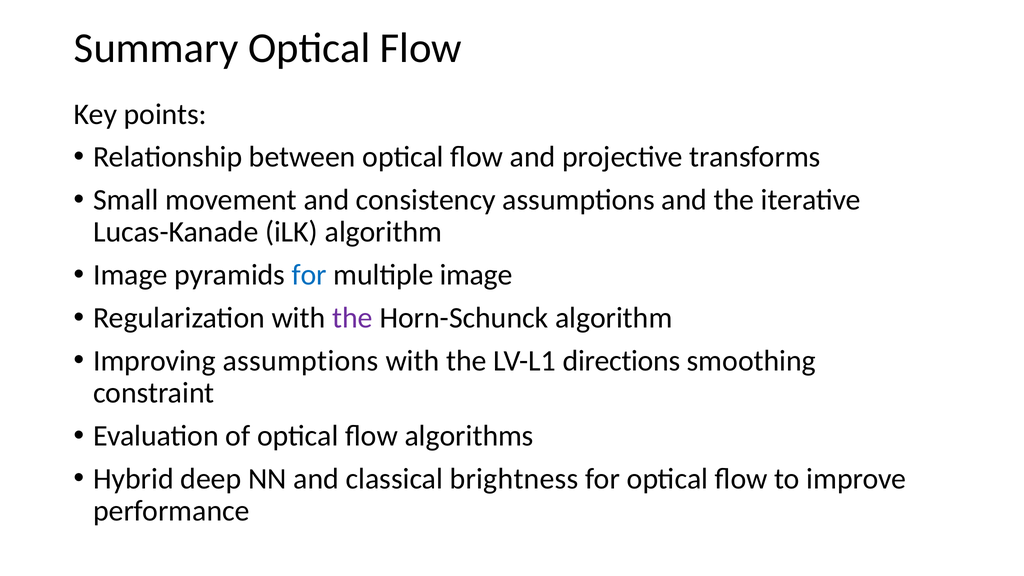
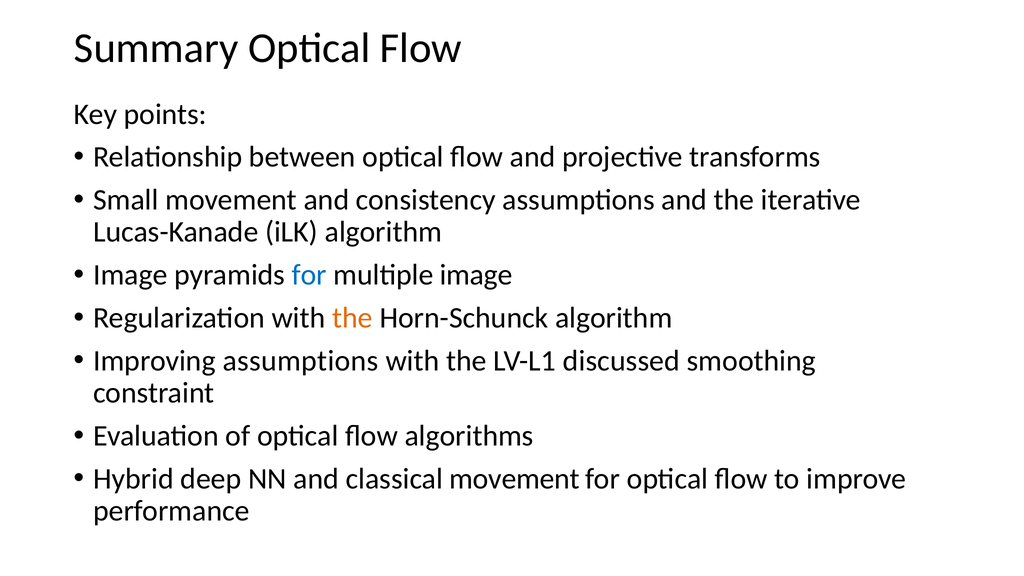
the at (352, 318) colour: purple -> orange
directions: directions -> discussed
classical brightness: brightness -> movement
